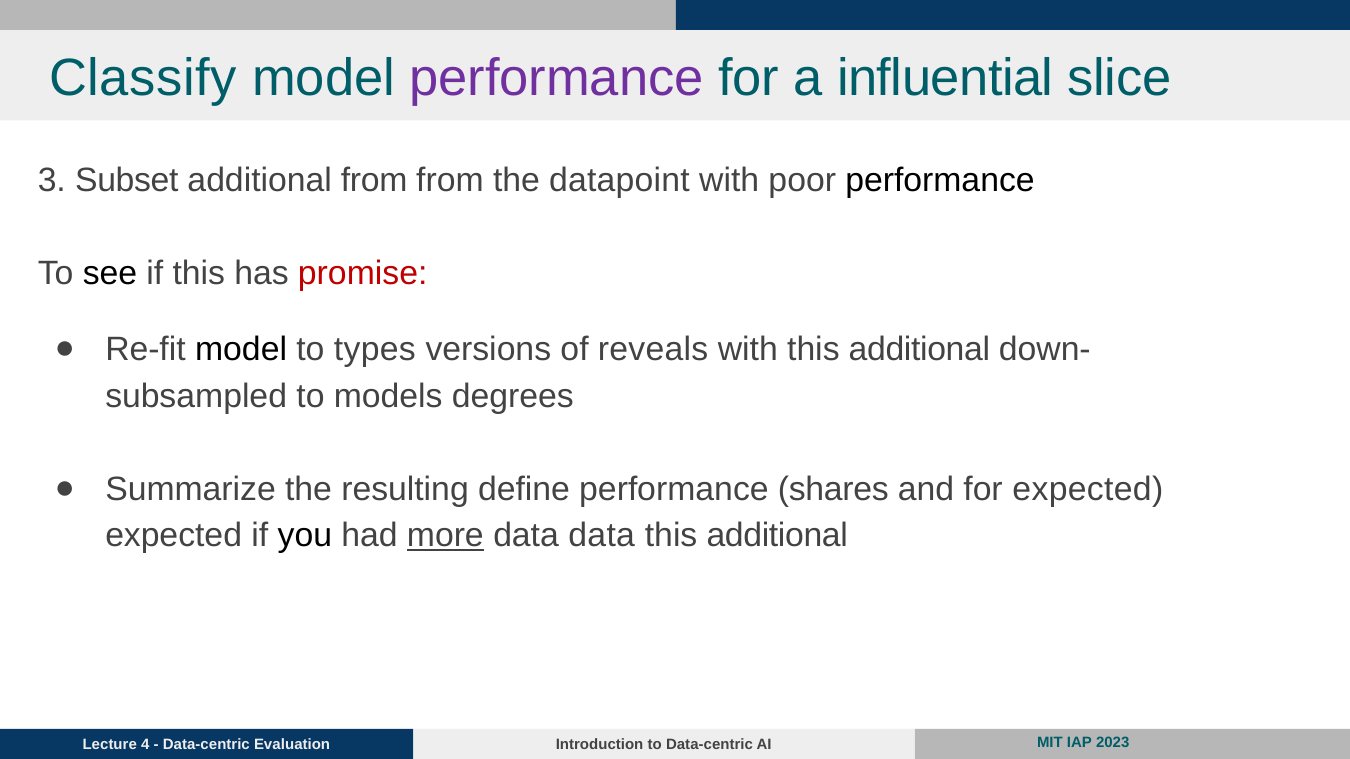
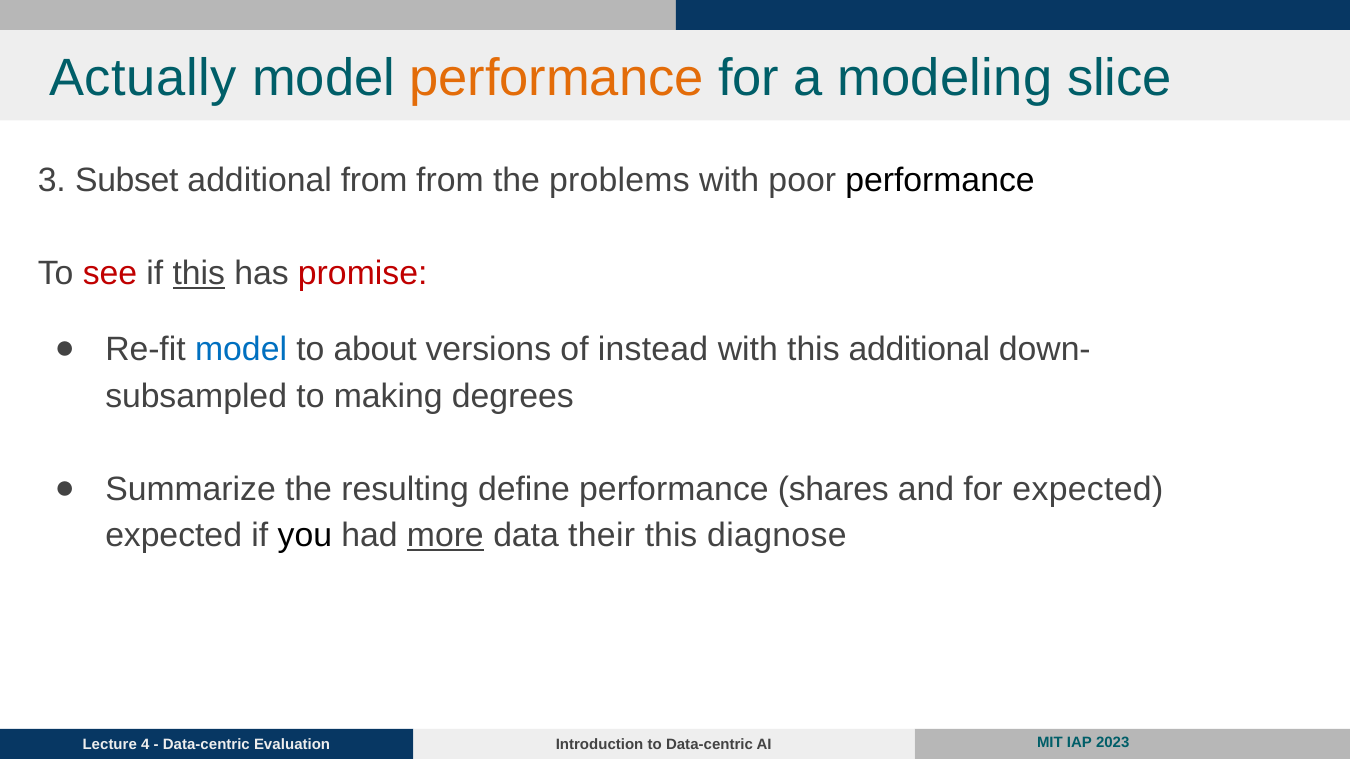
Classify: Classify -> Actually
performance at (557, 79) colour: purple -> orange
influential: influential -> modeling
datapoint: datapoint -> problems
see colour: black -> red
this at (199, 273) underline: none -> present
model at (241, 350) colour: black -> blue
types: types -> about
reveals: reveals -> instead
models: models -> making
data data: data -> their
additional at (777, 536): additional -> diagnose
